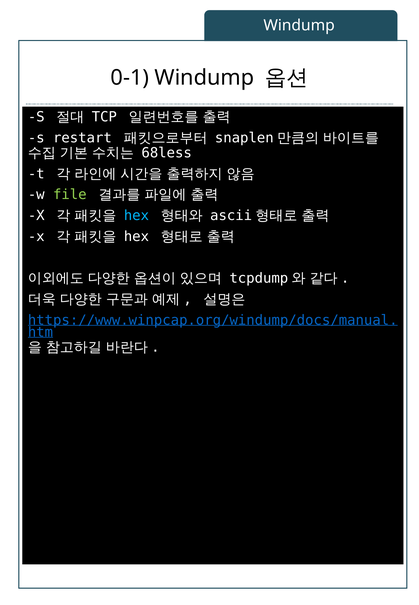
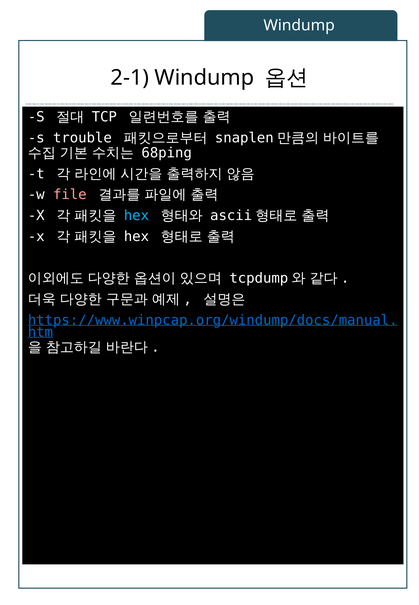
0-1: 0-1 -> 2-1
restart: restart -> trouble
68less: 68less -> 68ping
file colour: light green -> pink
